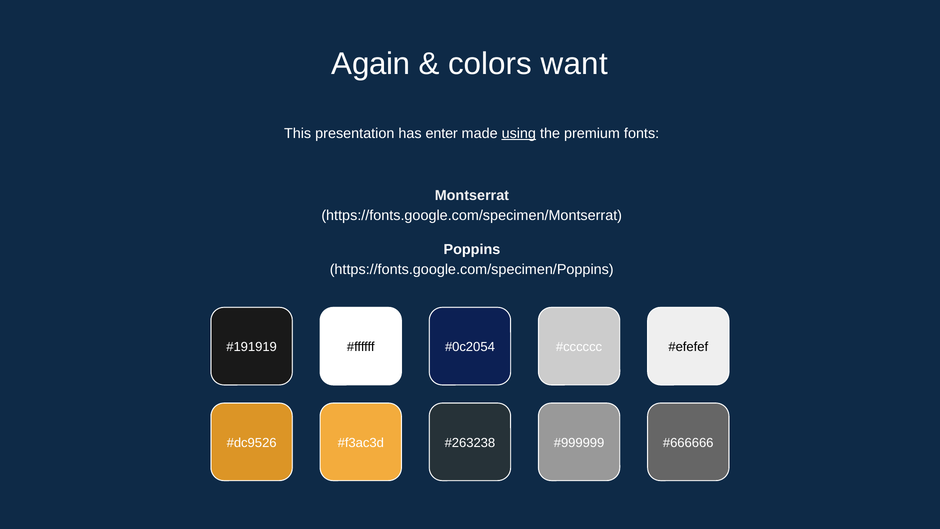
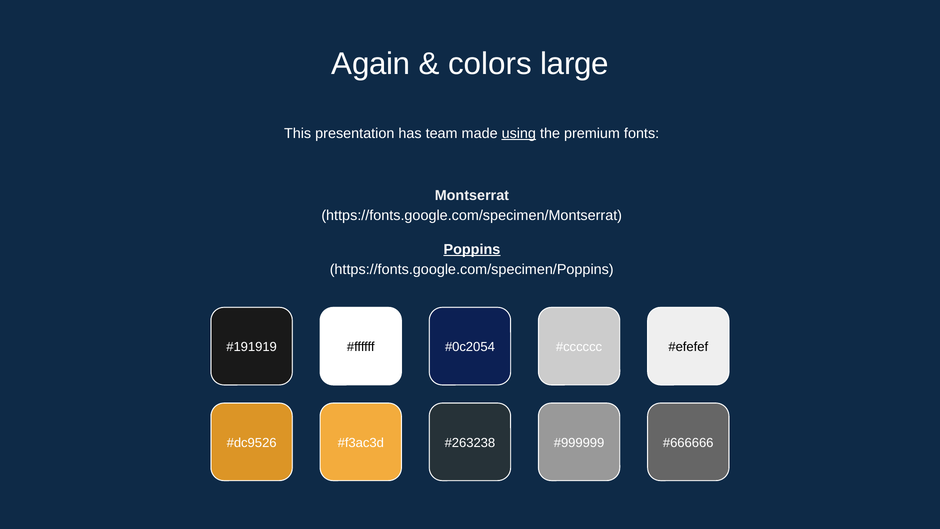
want: want -> large
enter: enter -> team
Poppins underline: none -> present
